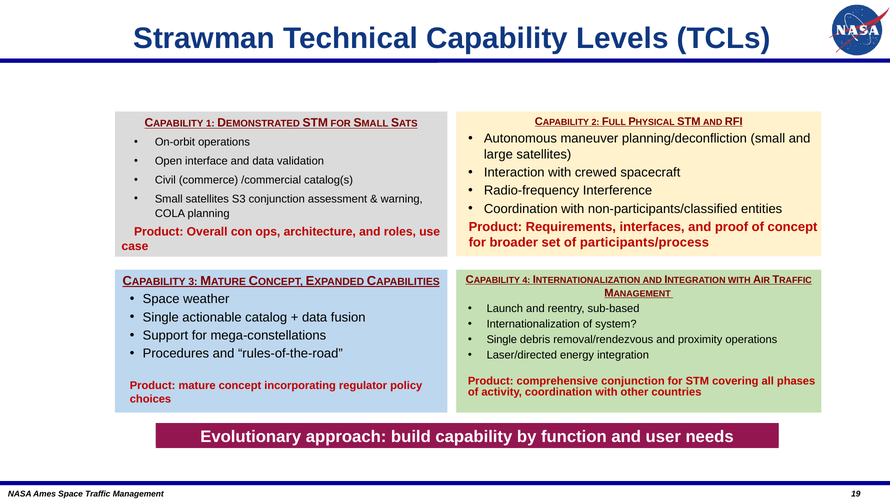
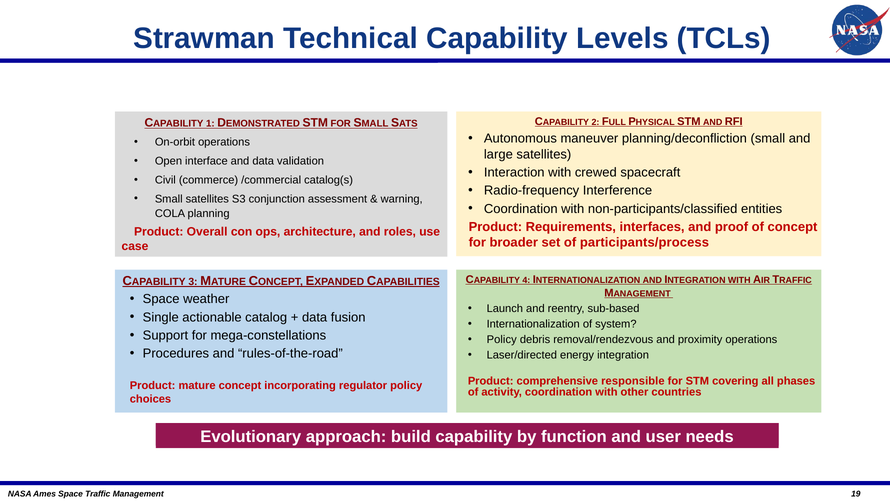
Single at (502, 339): Single -> Policy
comprehensive conjunction: conjunction -> responsible
